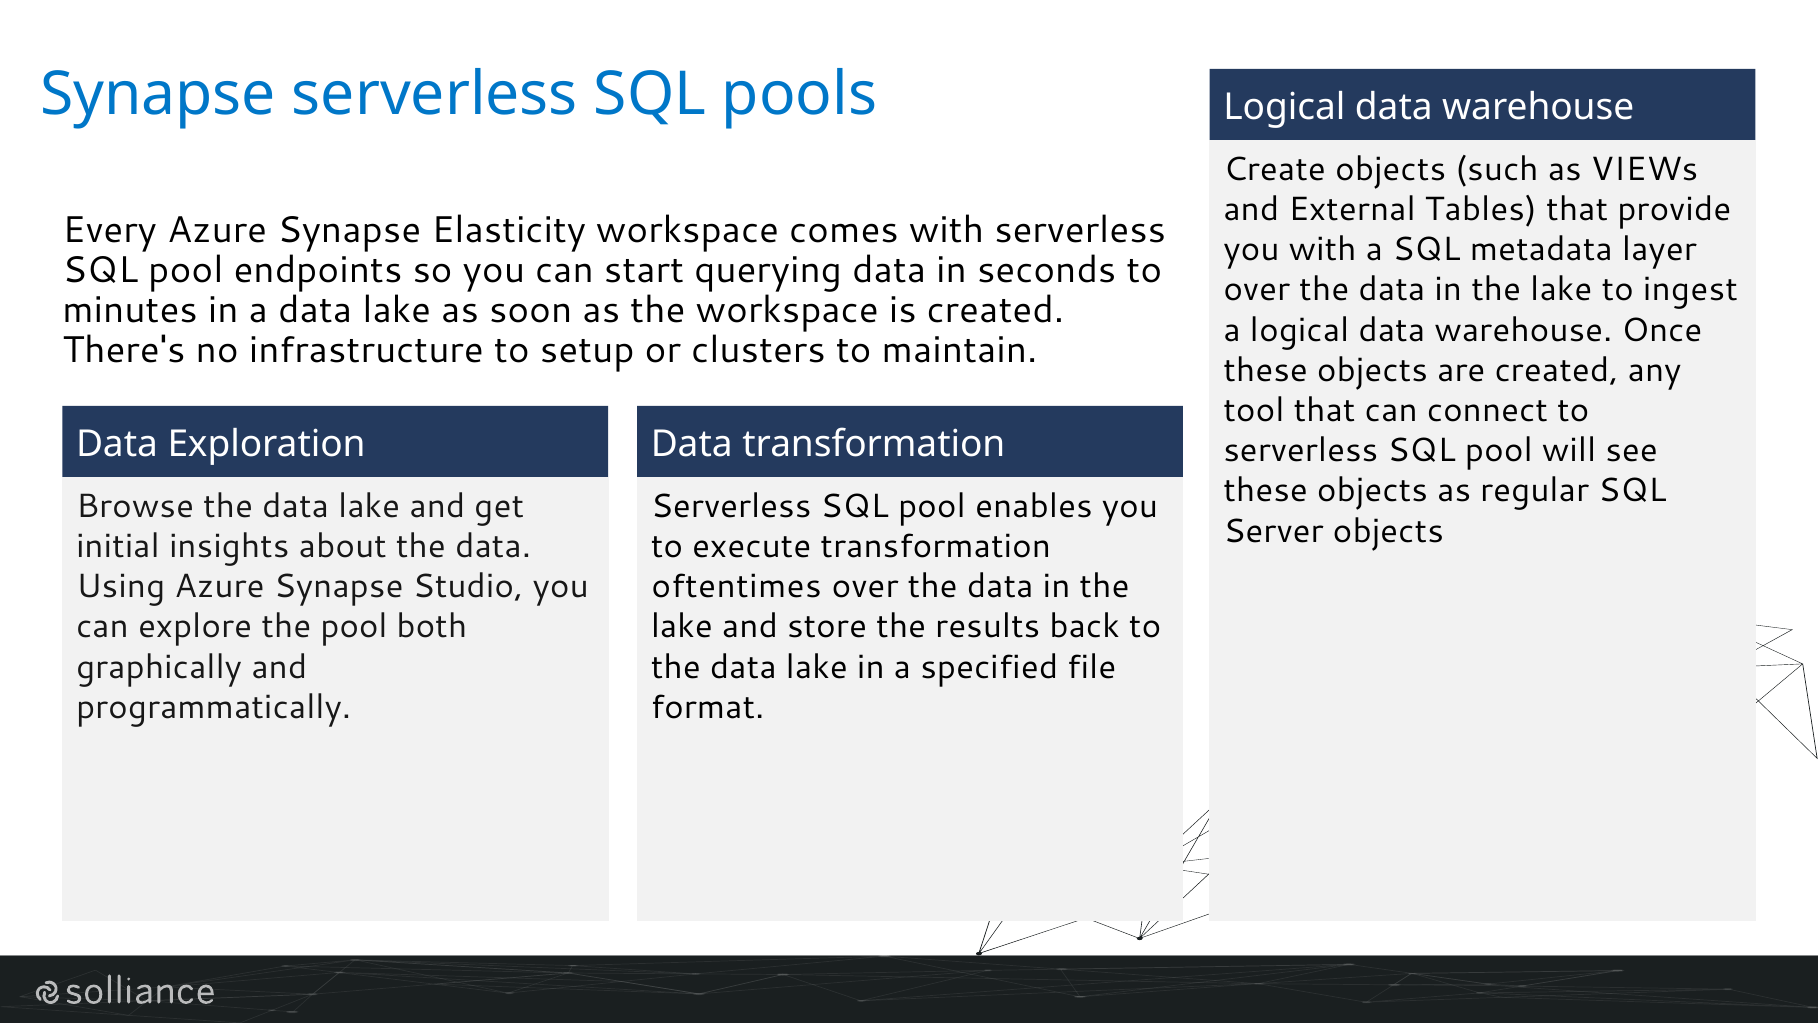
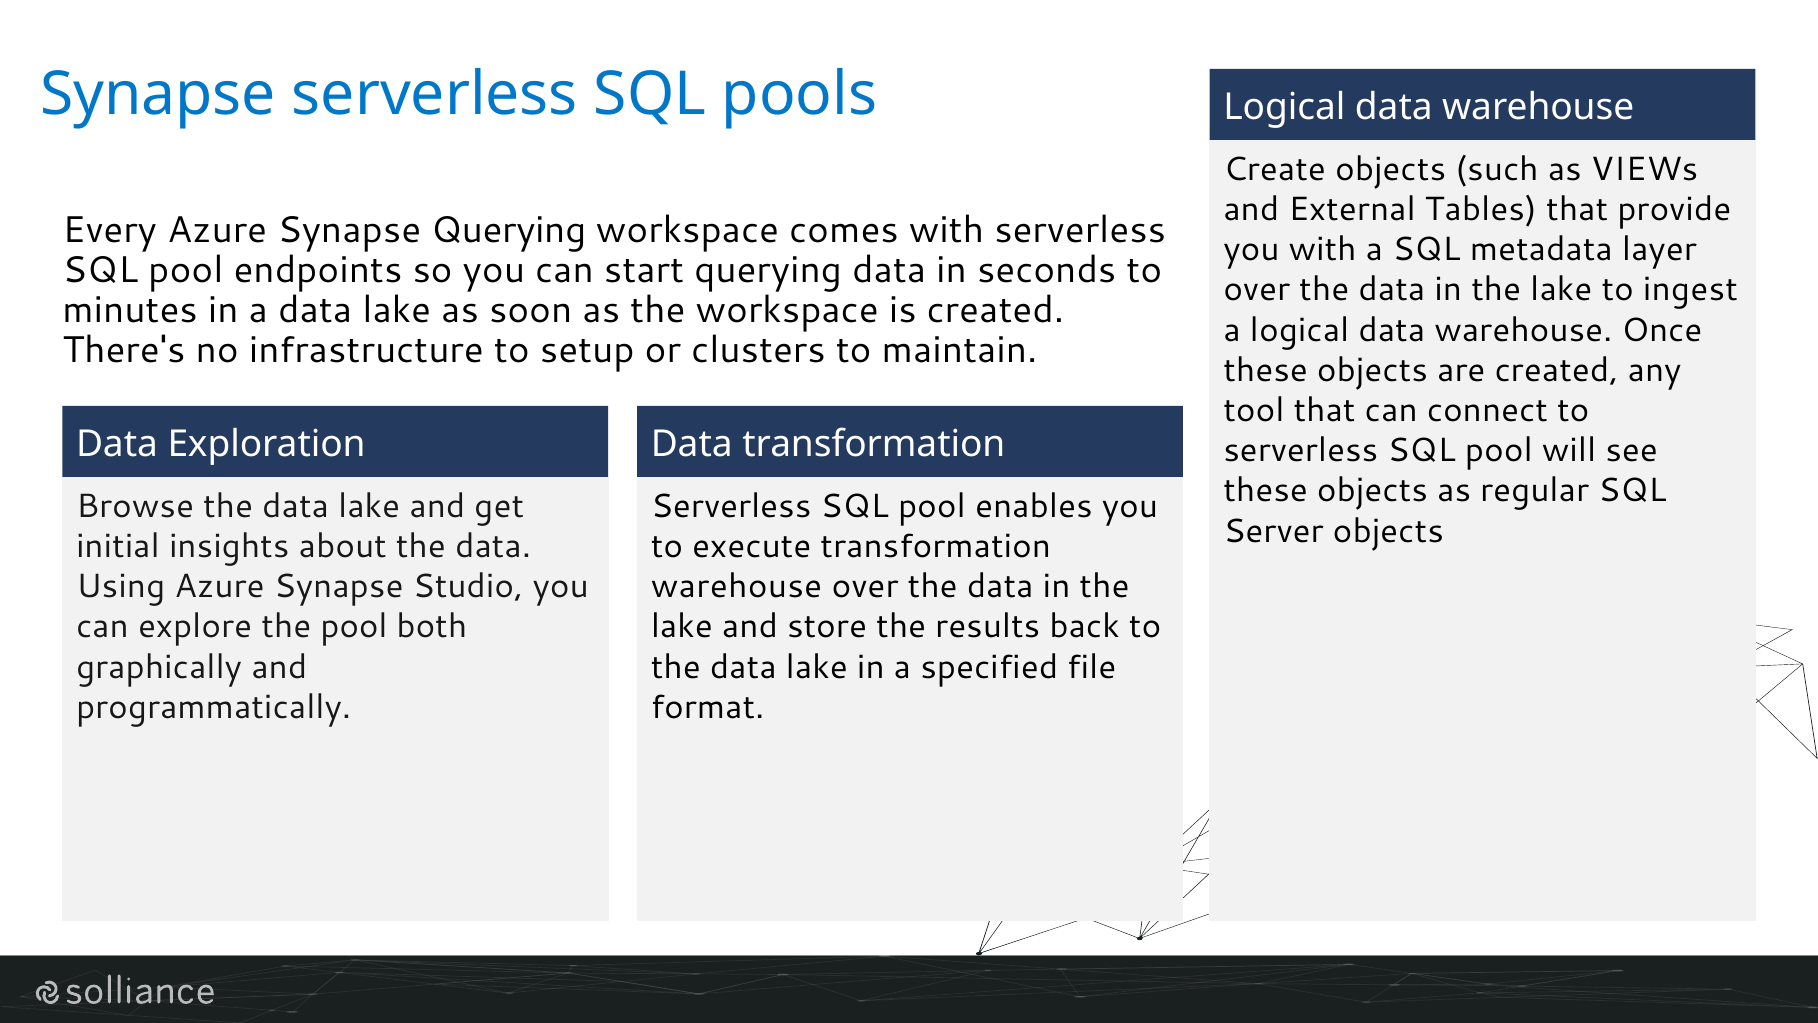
Synapse Elasticity: Elasticity -> Querying
oftentimes at (737, 587): oftentimes -> warehouse
